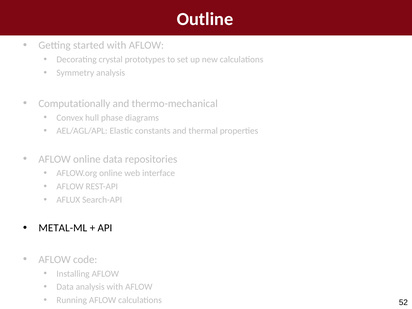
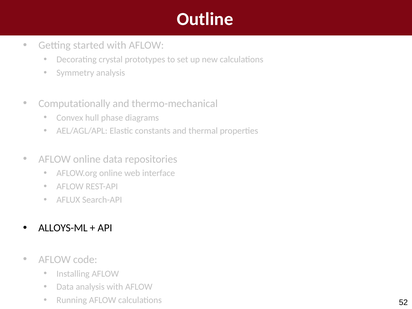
METAL-ML: METAL-ML -> ALLOYS-ML
